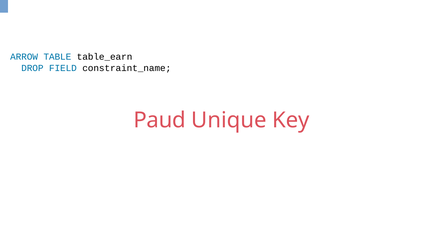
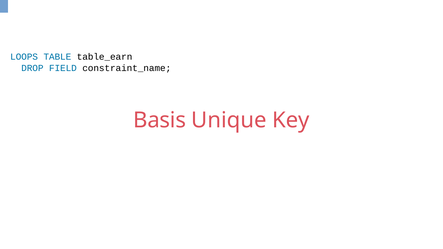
ARROW: ARROW -> LOOPS
Paud: Paud -> Basis
